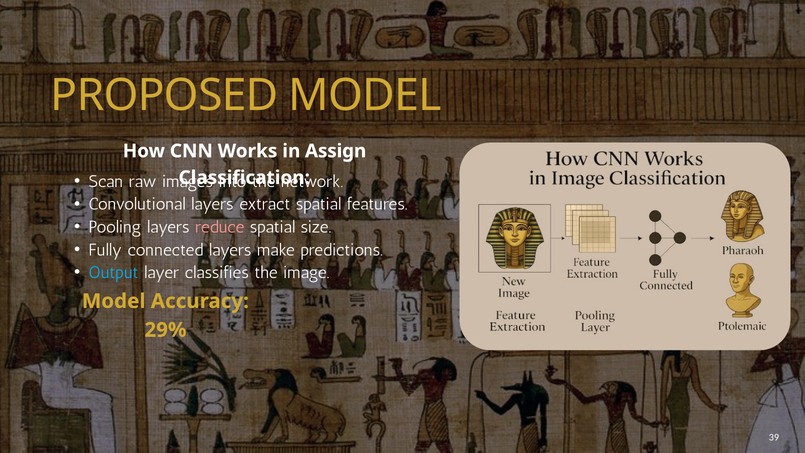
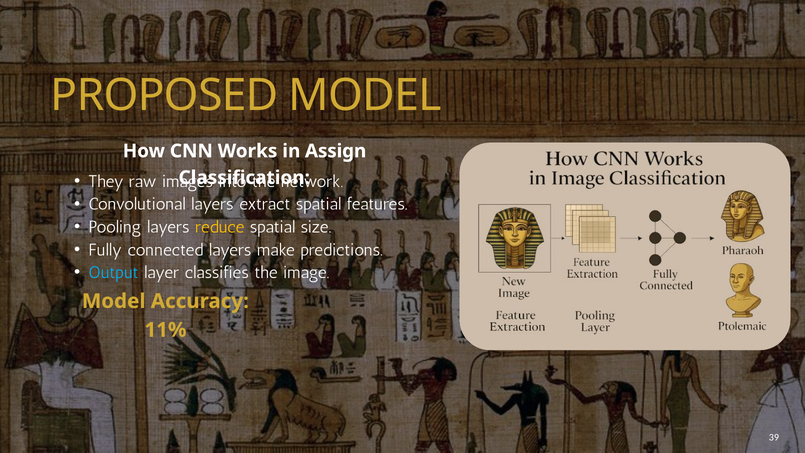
Scan: Scan -> They
reduce colour: pink -> yellow
29%: 29% -> 11%
